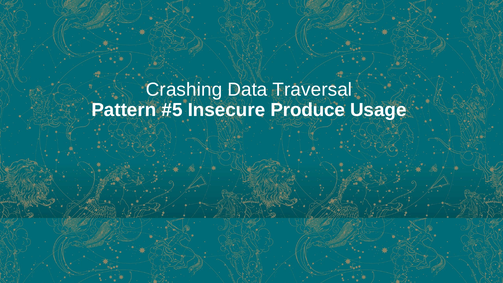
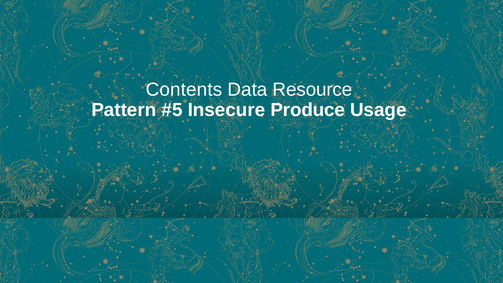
Crashing: Crashing -> Contents
Traversal: Traversal -> Resource
